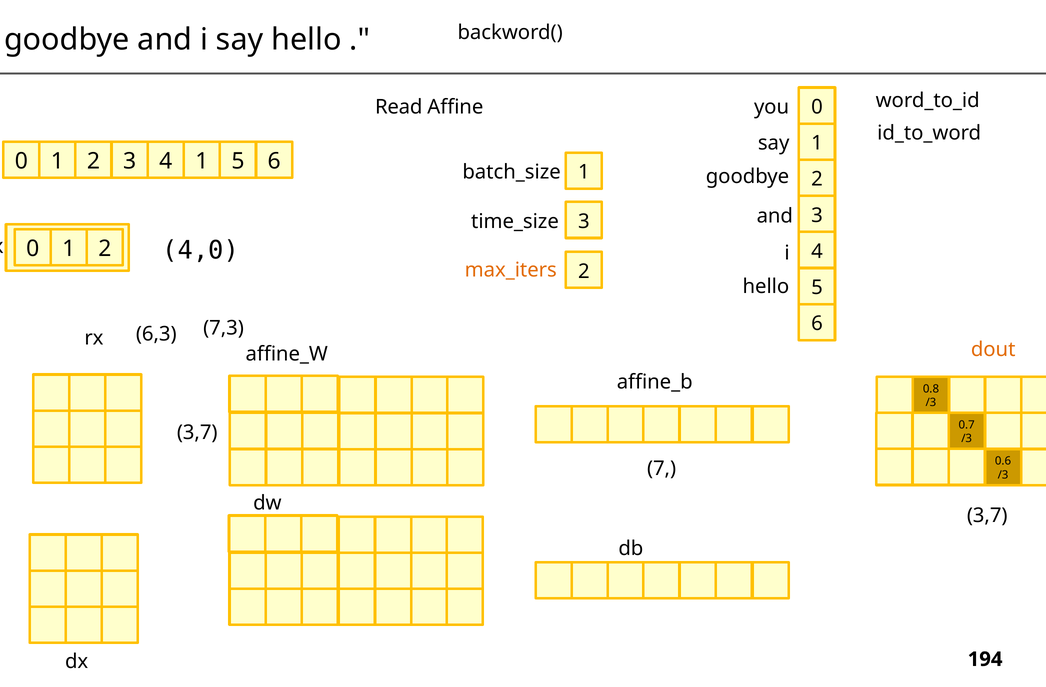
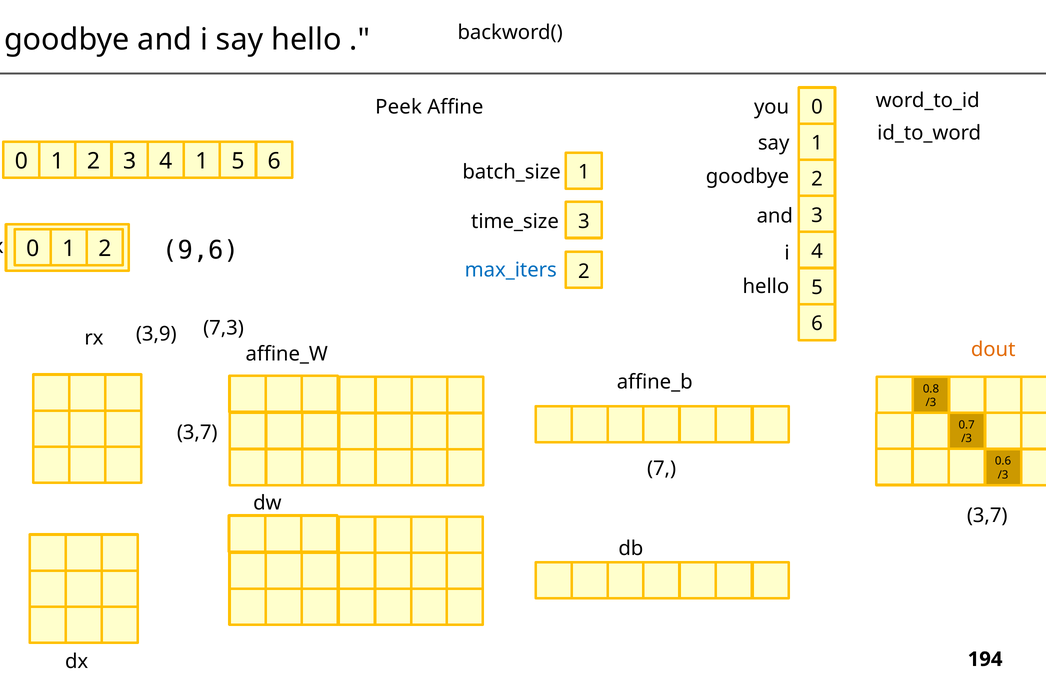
Read: Read -> Peek
4,0: 4,0 -> 9,6
max_iters colour: orange -> blue
6,3: 6,3 -> 3,9
